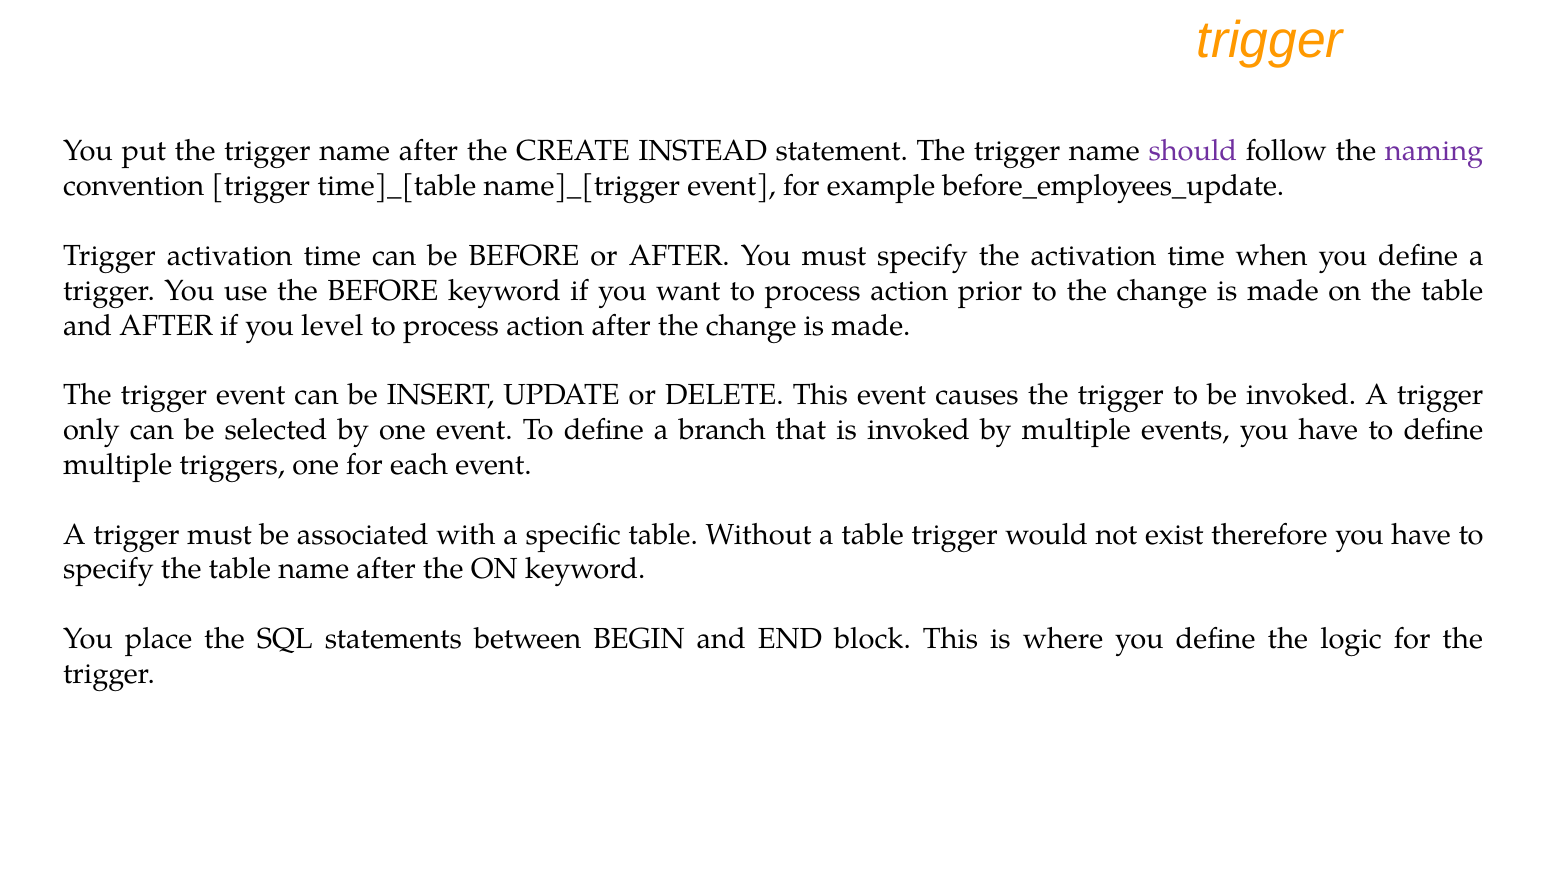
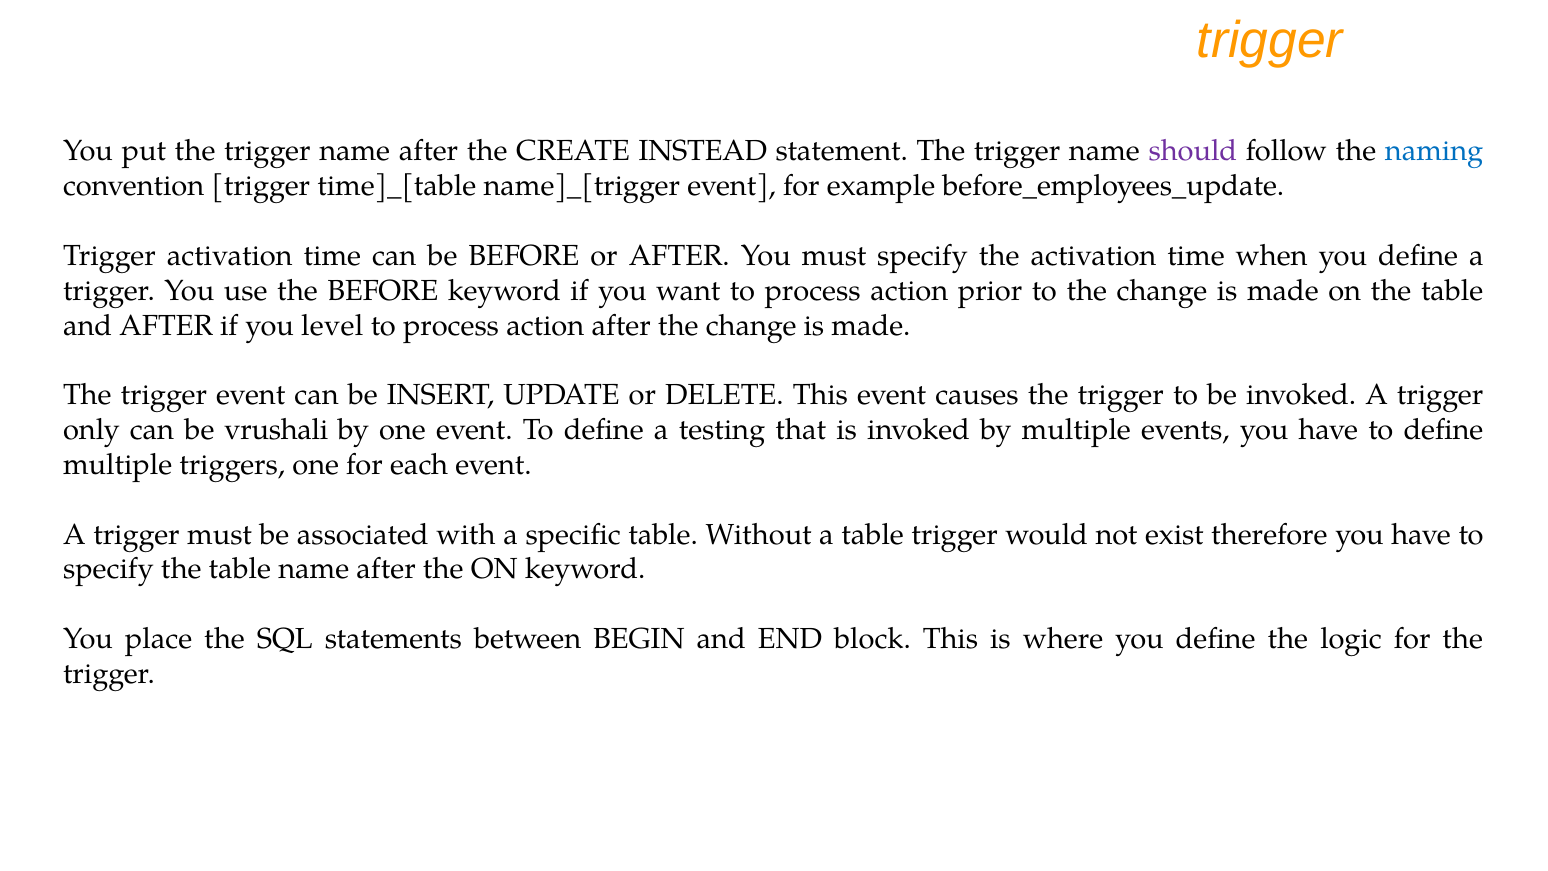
naming colour: purple -> blue
selected: selected -> vrushali
branch: branch -> testing
